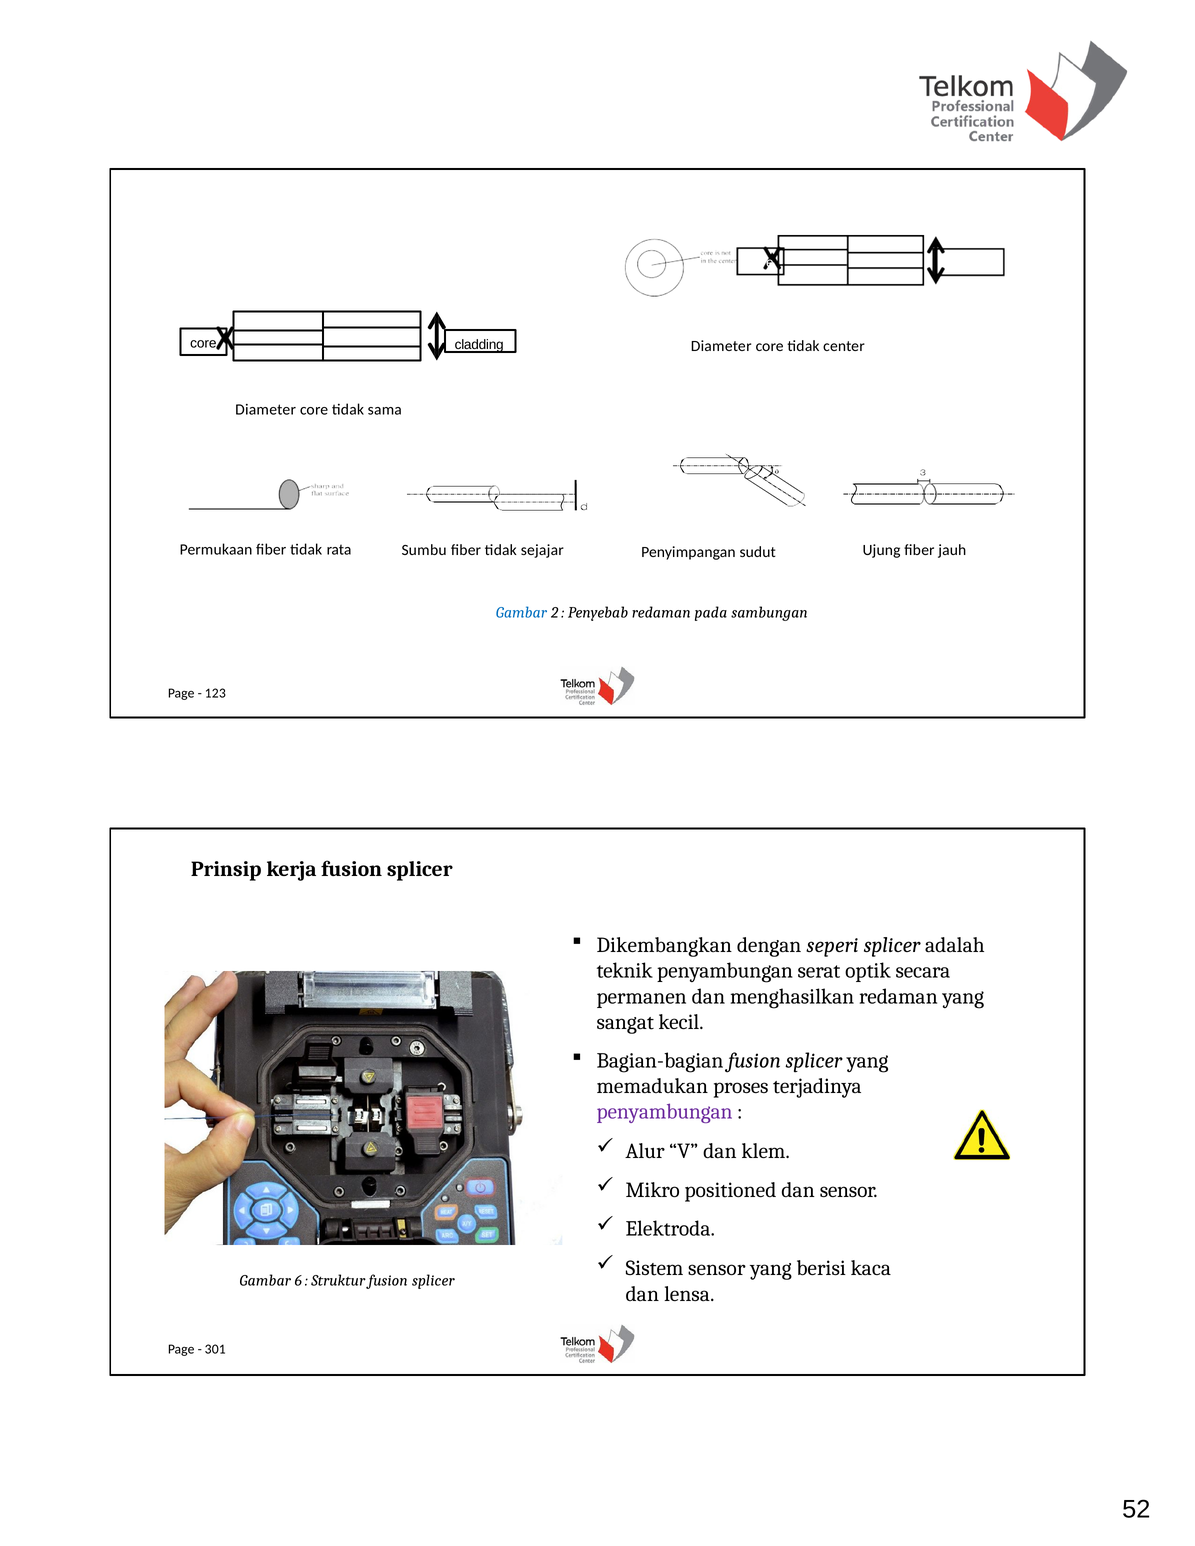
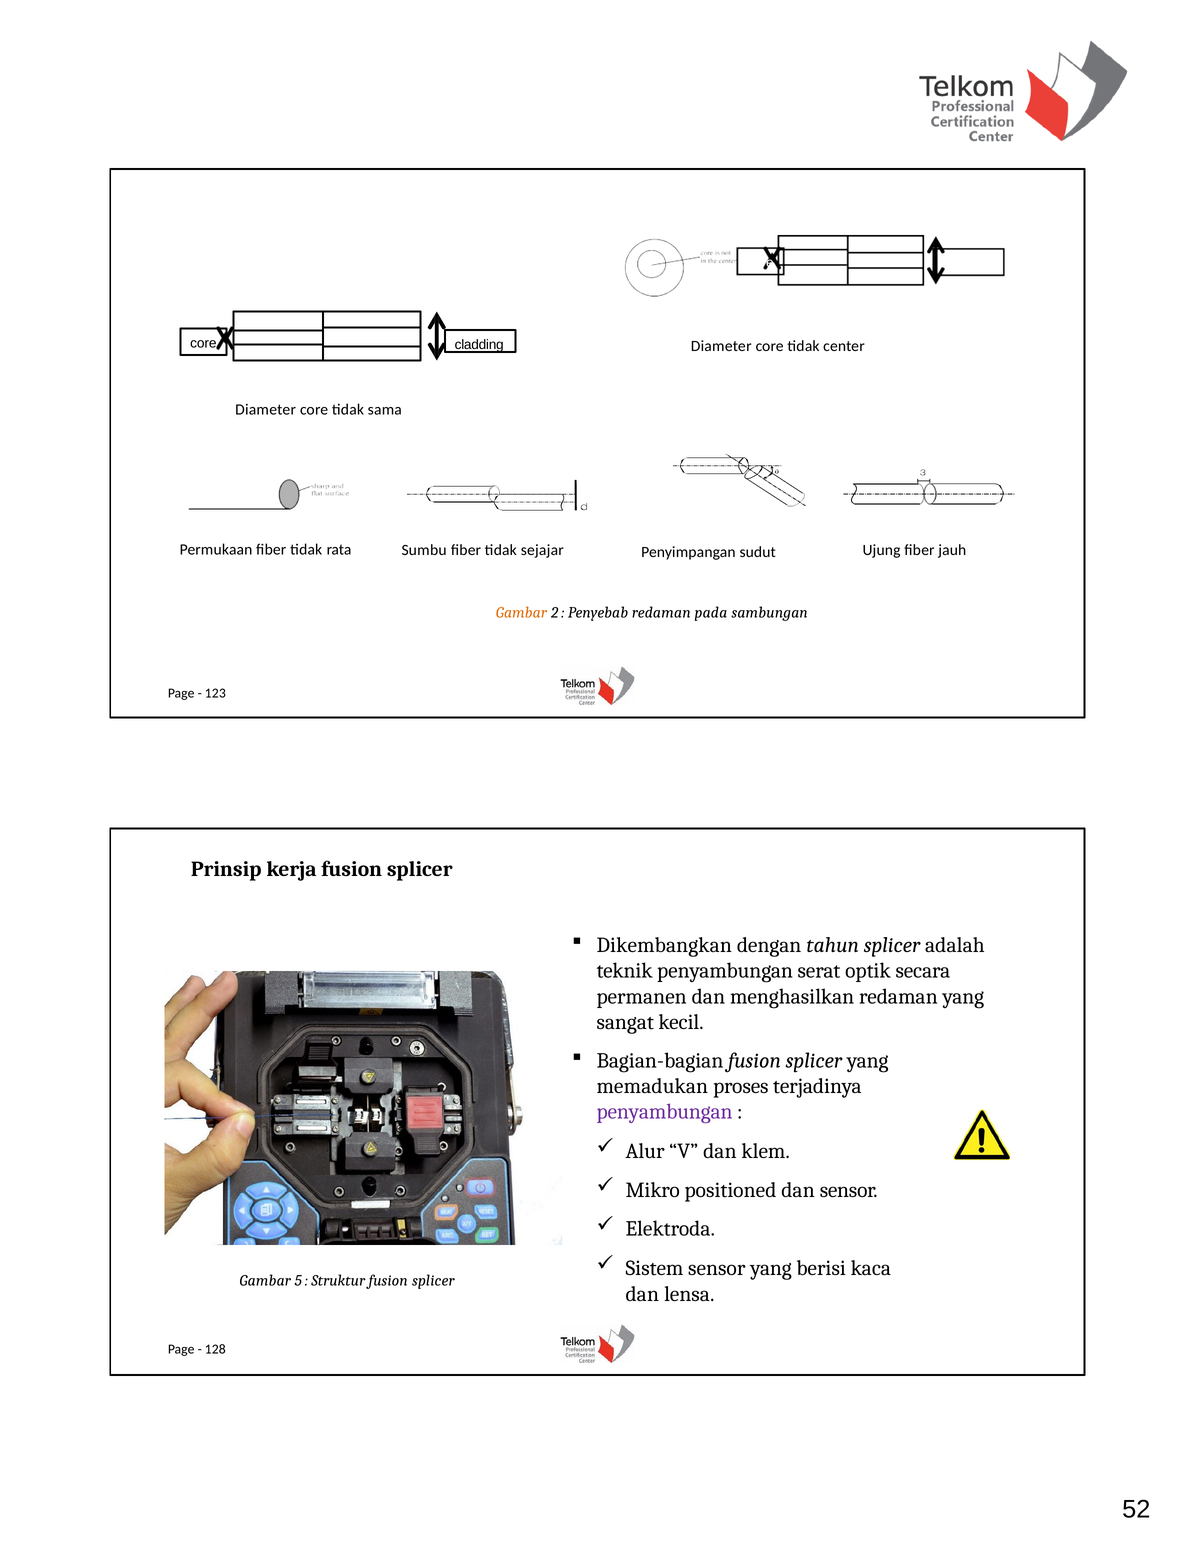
Gambar at (521, 613) colour: blue -> orange
seperi: seperi -> tahun
6: 6 -> 5
301: 301 -> 128
